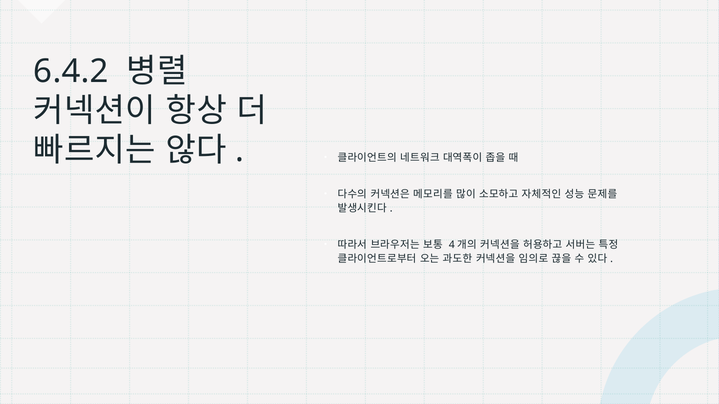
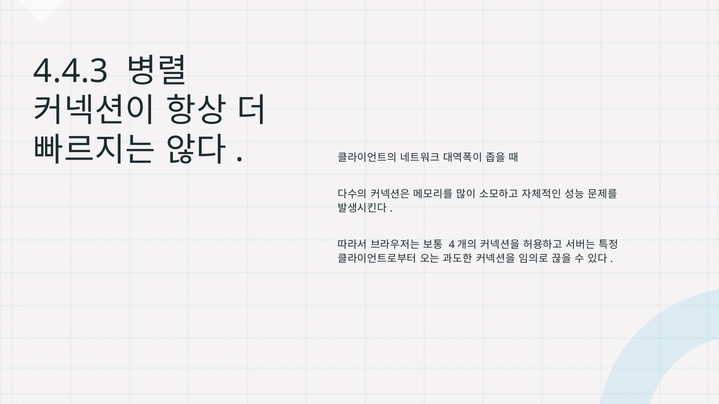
6.4.2: 6.4.2 -> 4.4.3
